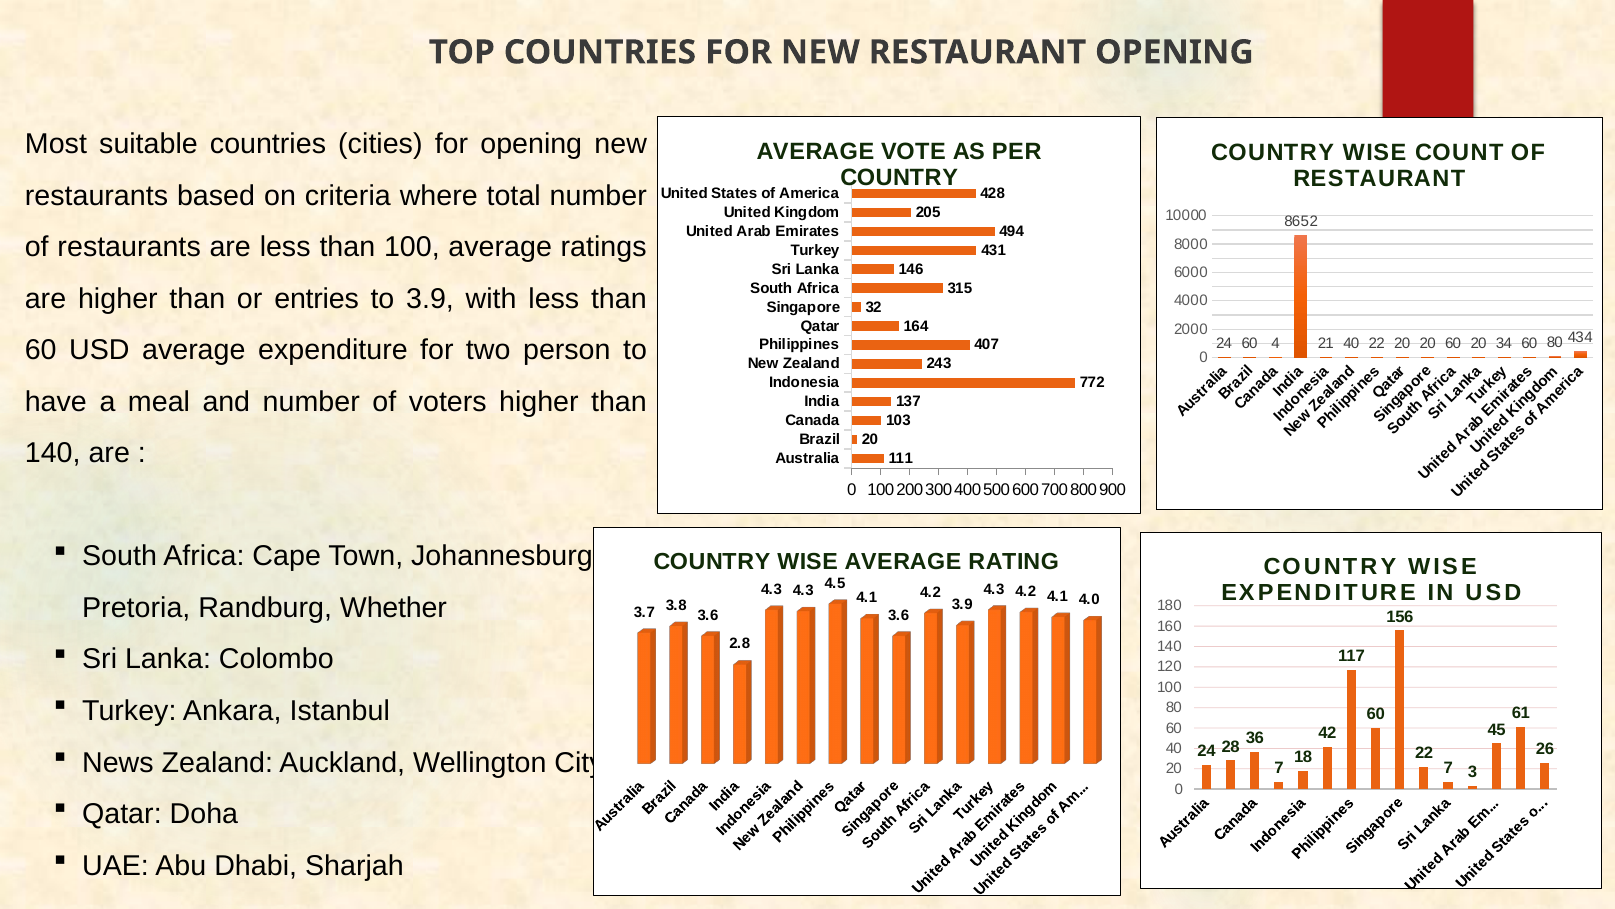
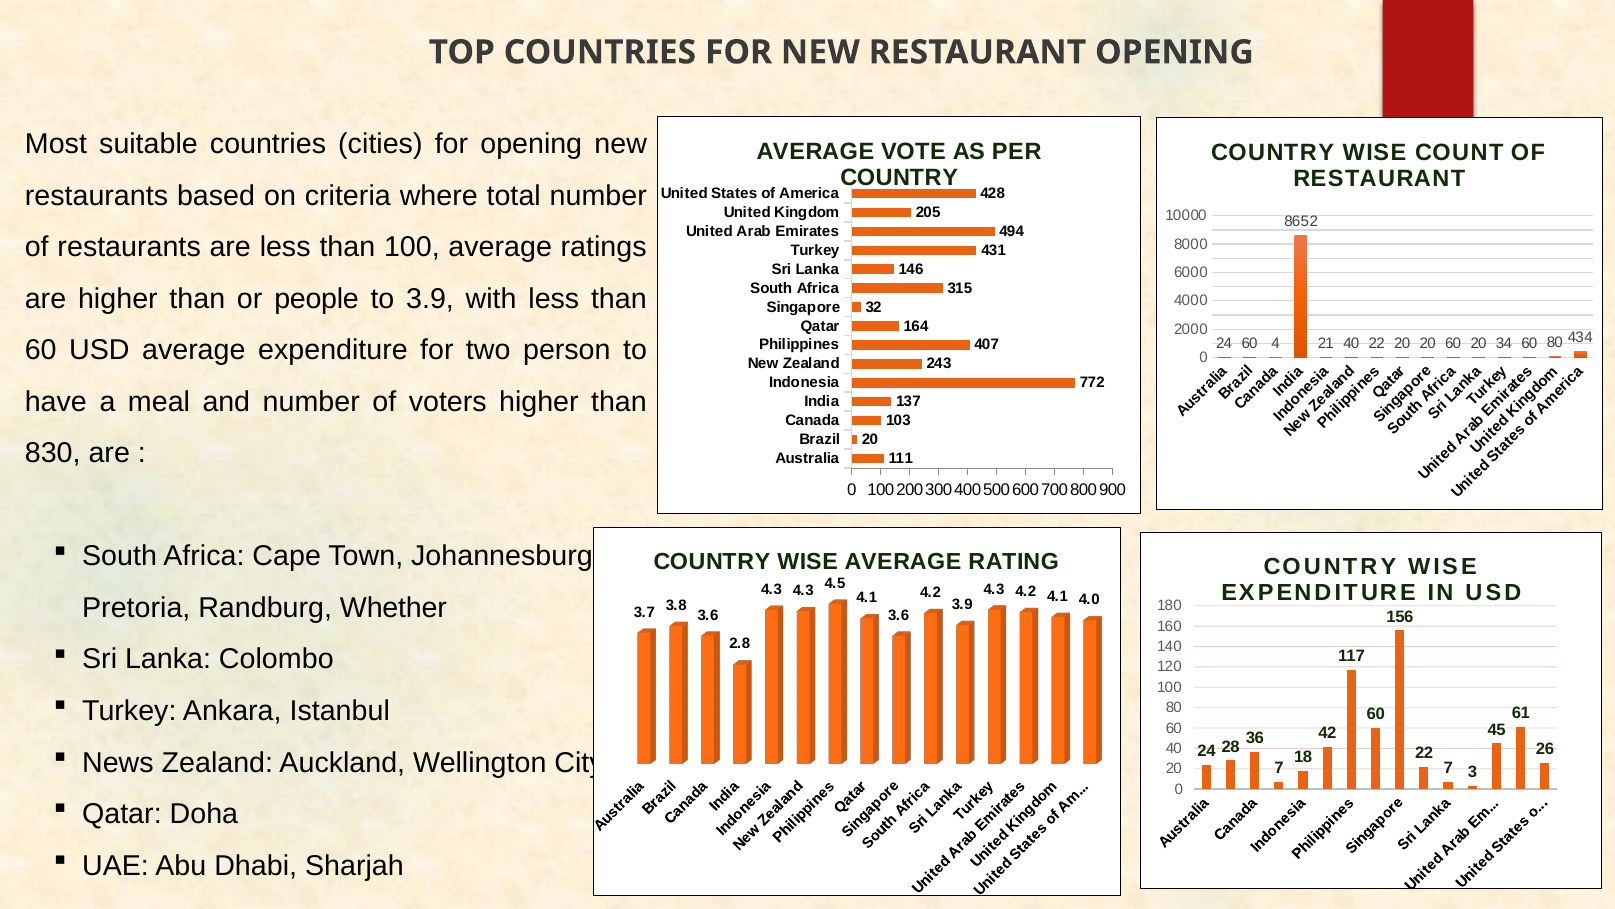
entries: entries -> people
140 at (53, 453): 140 -> 830
